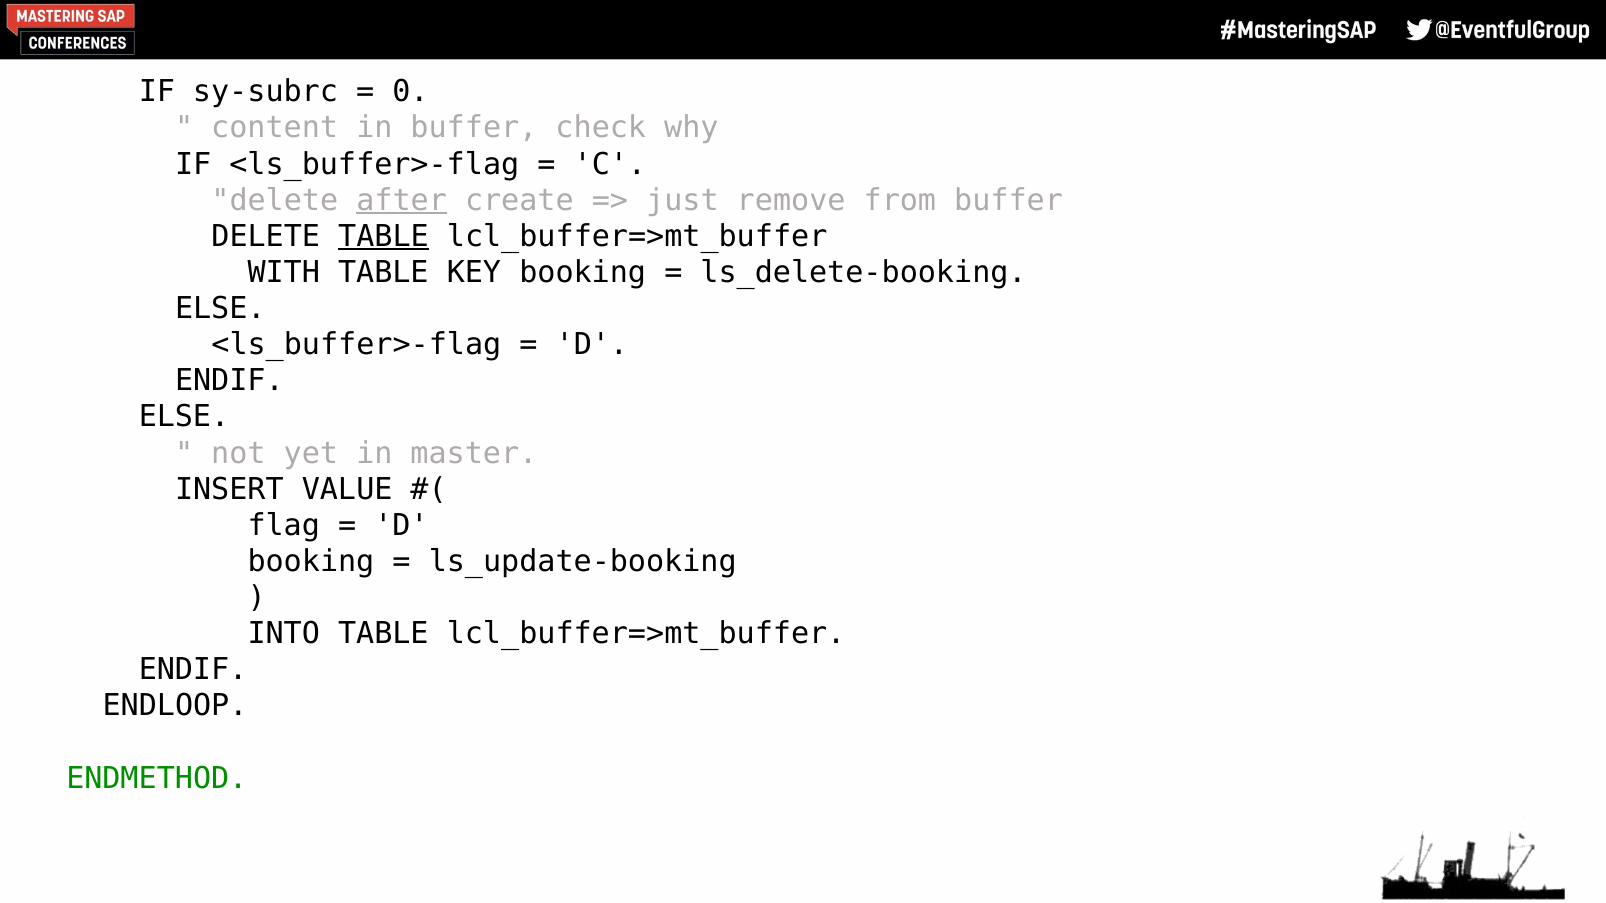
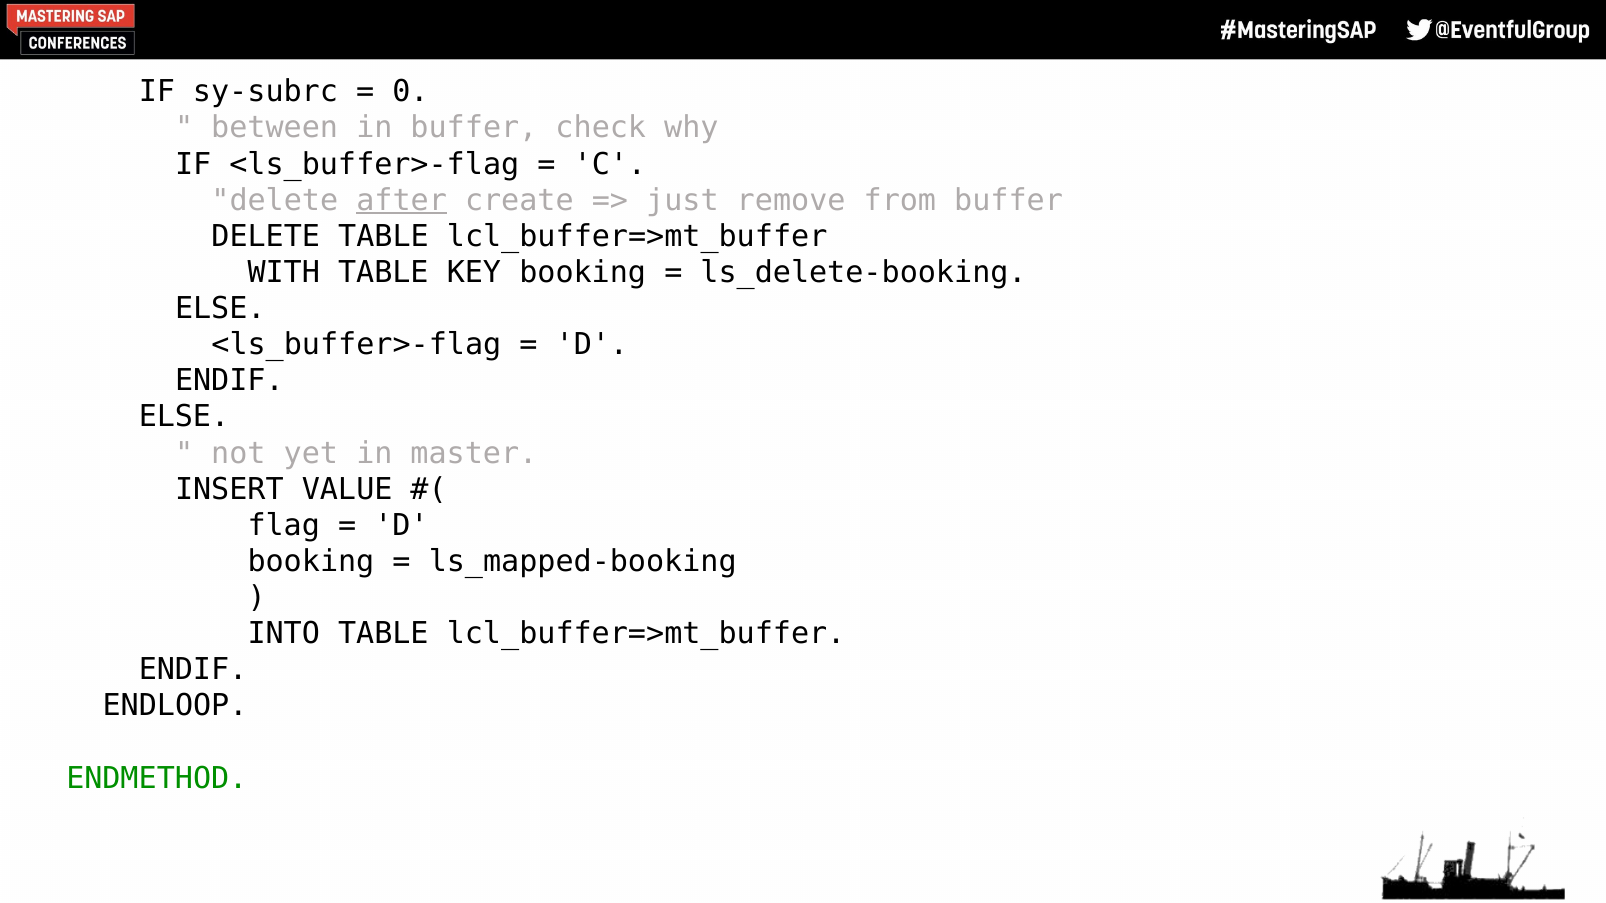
content at (275, 128): content -> between
TABLE at (384, 237) underline: present -> none
ls_update-booking at (583, 562): ls_update-booking -> ls_mapped-booking
